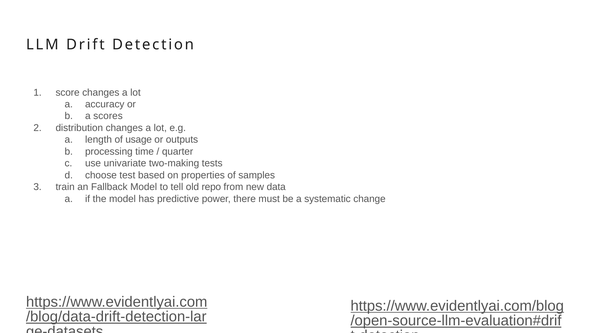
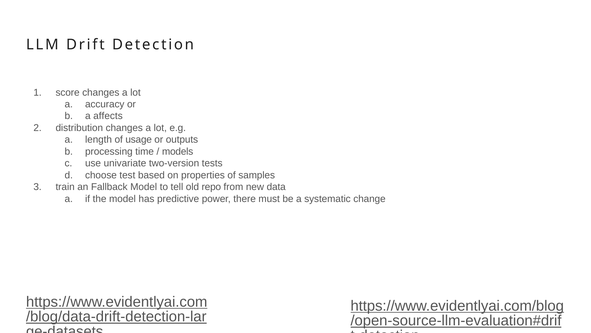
scores: scores -> affects
quarter: quarter -> models
two-making: two-making -> two-version
